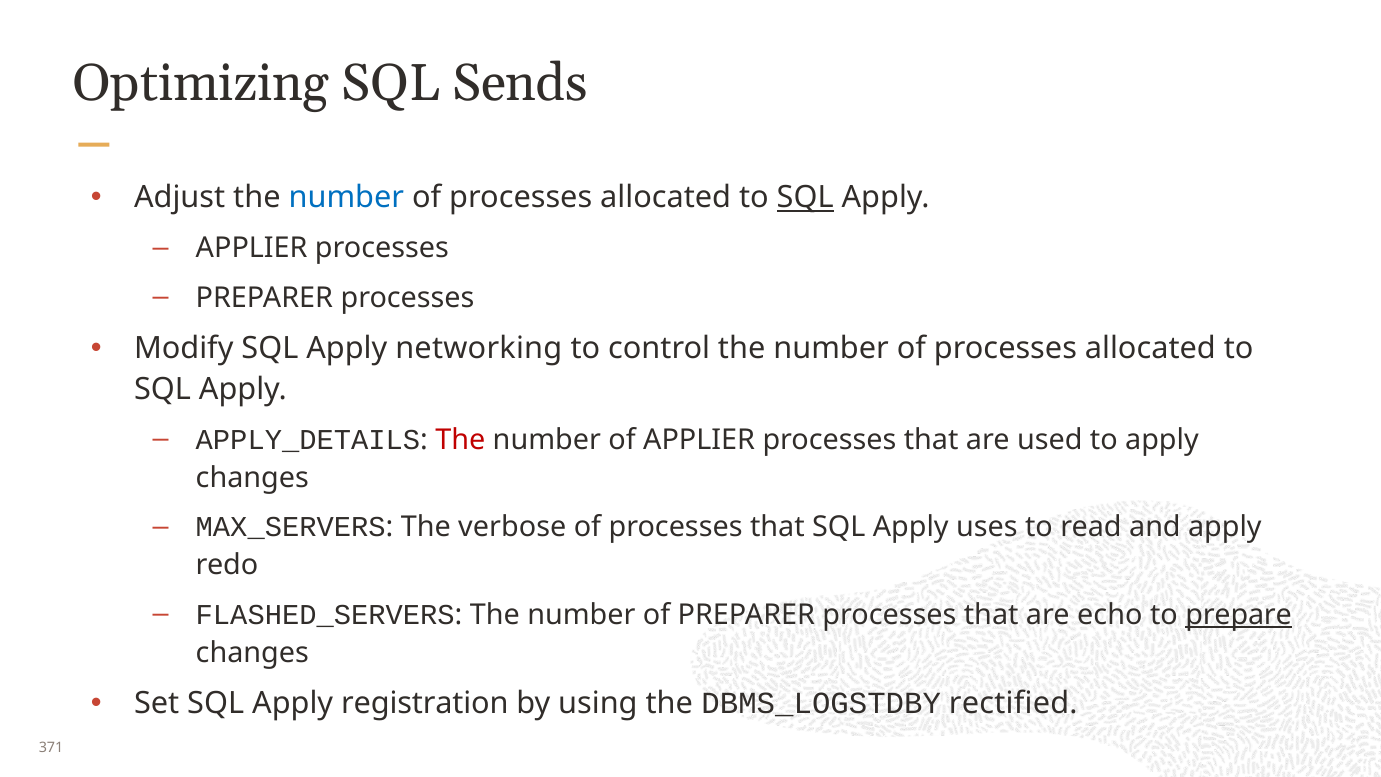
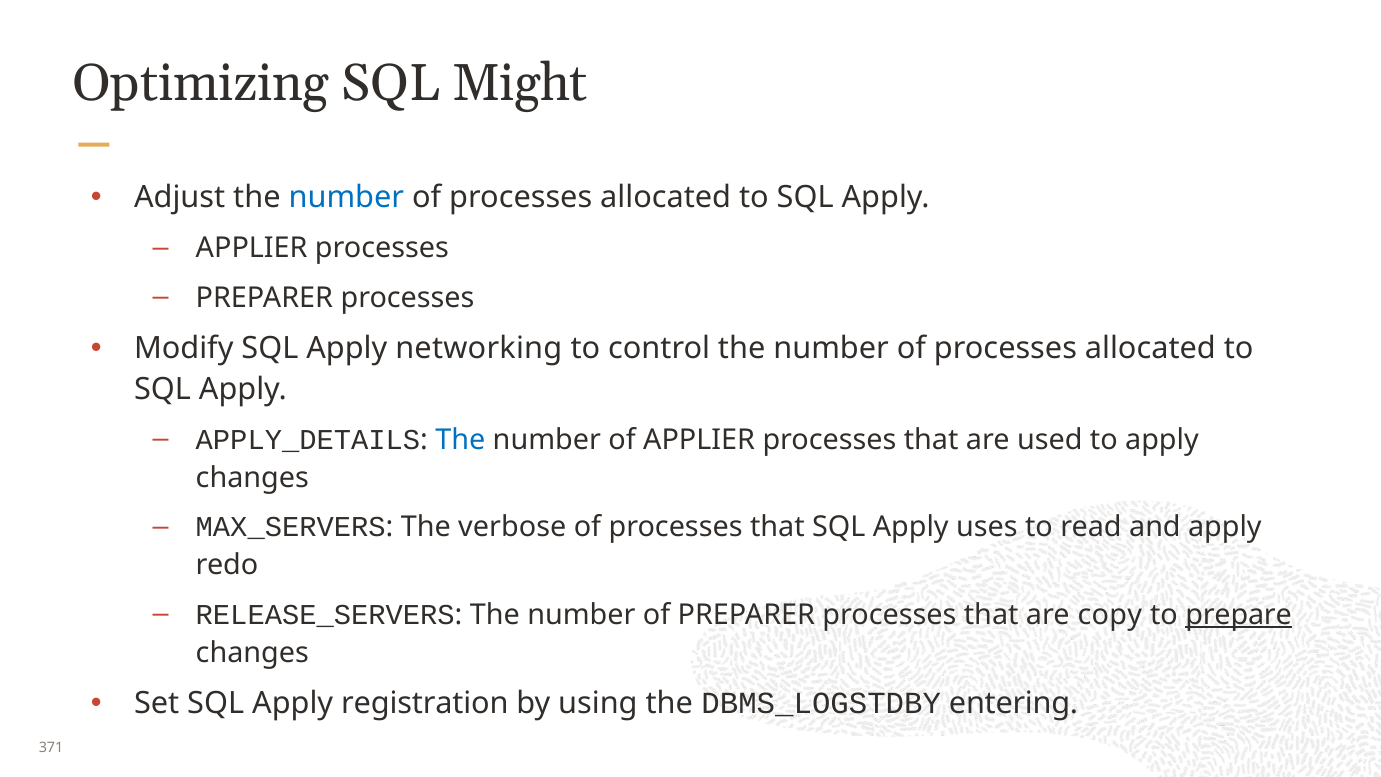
Sends: Sends -> Might
SQL at (805, 198) underline: present -> none
The at (460, 440) colour: red -> blue
FLASHED_SERVERS: FLASHED_SERVERS -> RELEASE_SERVERS
echo: echo -> copy
rectified: rectified -> entering
